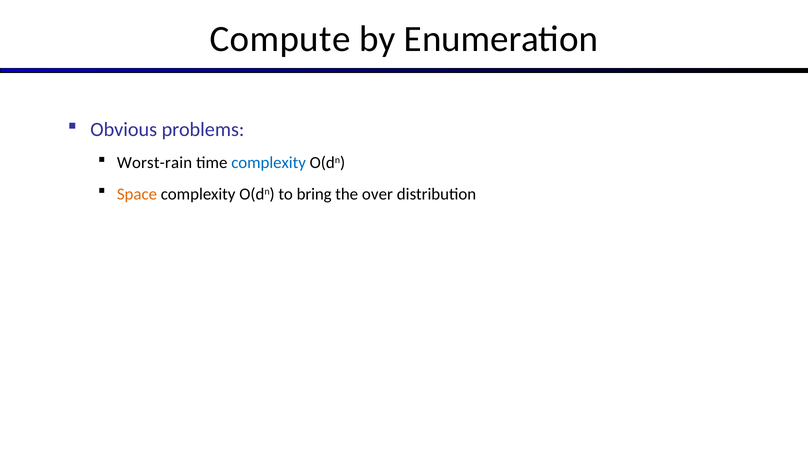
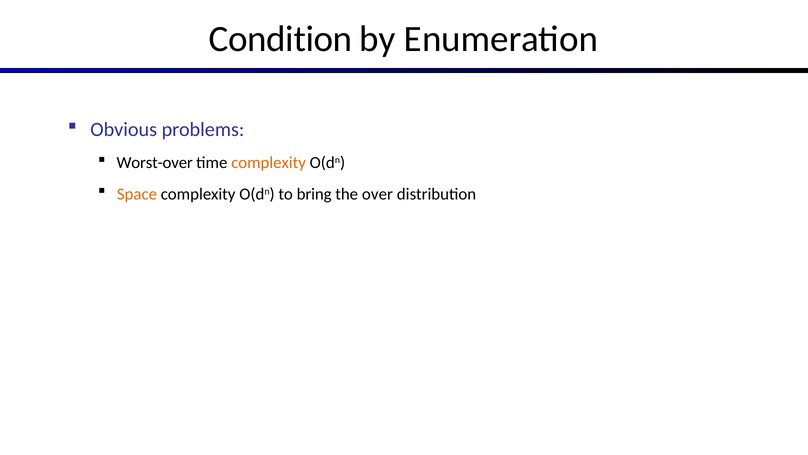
Compute: Compute -> Condition
Worst-rain: Worst-rain -> Worst-over
complexity at (269, 163) colour: blue -> orange
